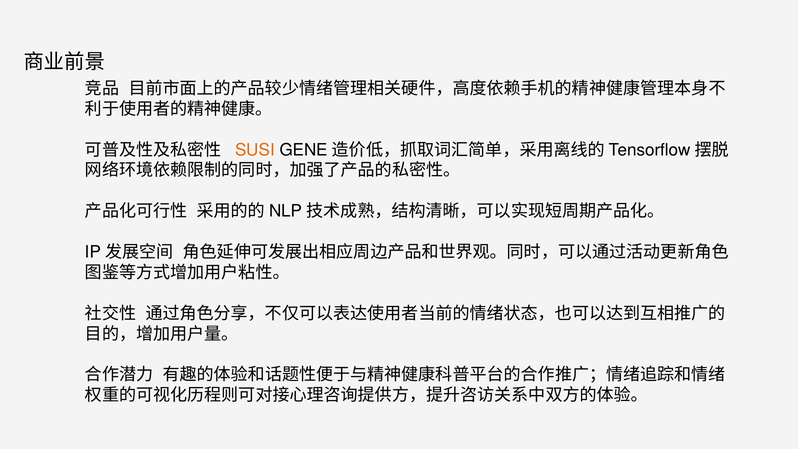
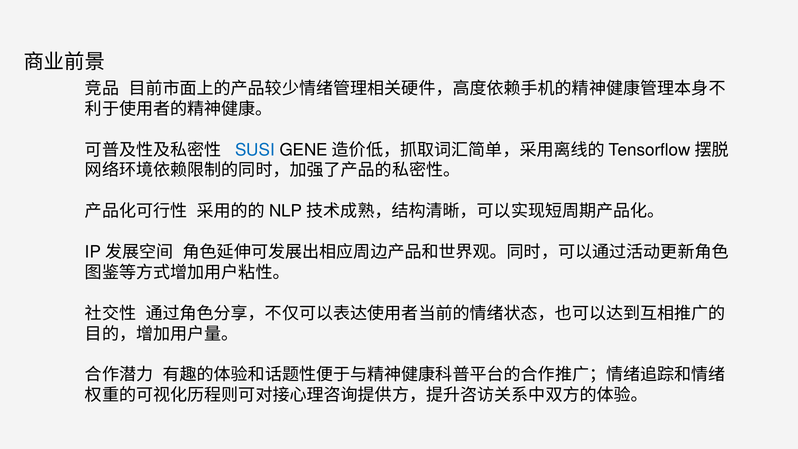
SUSI colour: orange -> blue
